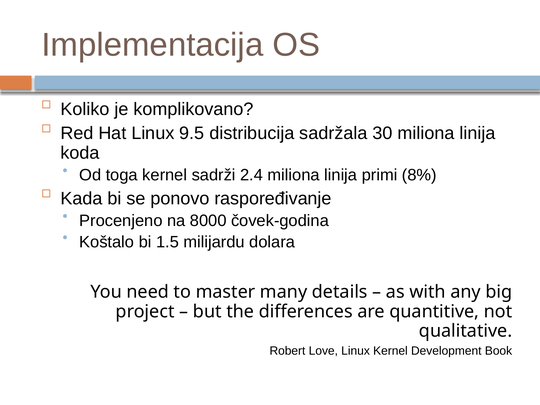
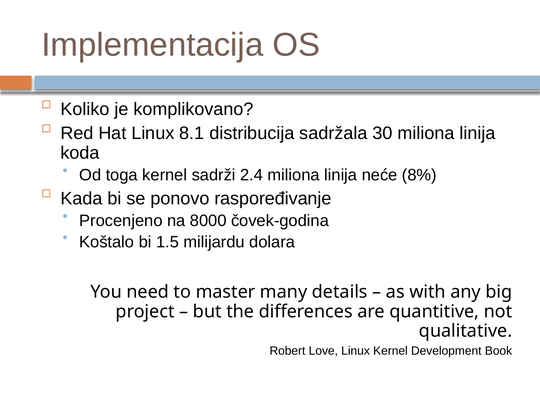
9.5: 9.5 -> 8.1
primi: primi -> neće
